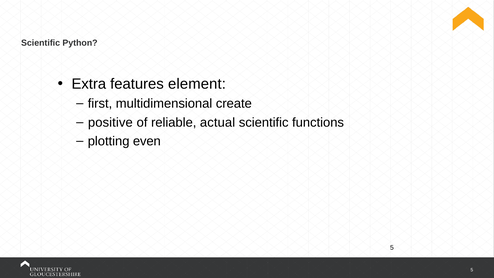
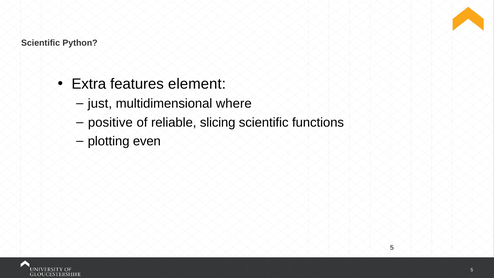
first: first -> just
create: create -> where
actual: actual -> slicing
